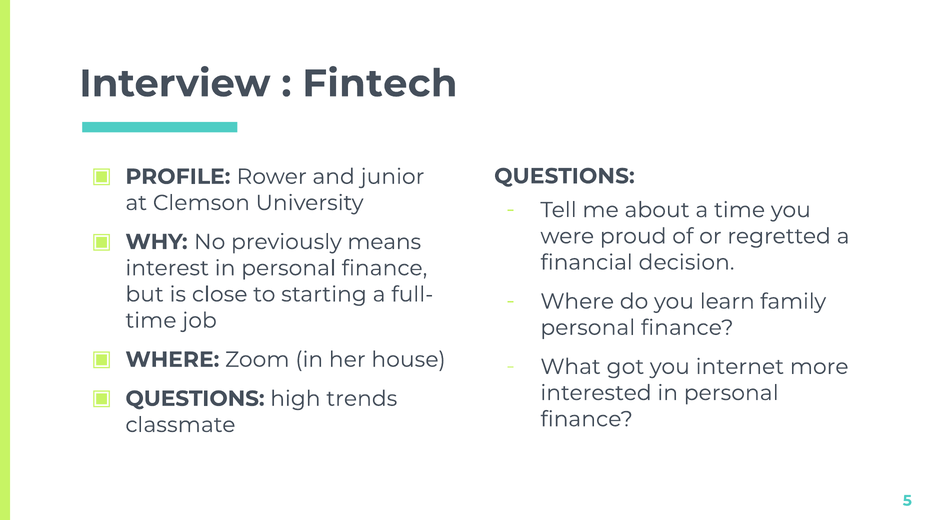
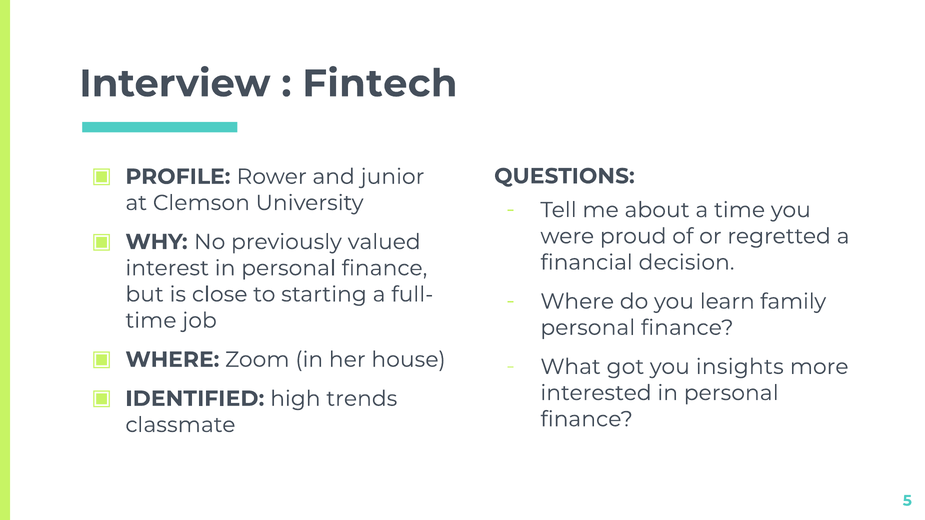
means: means -> valued
internet: internet -> insights
QUESTIONS at (195, 399): QUESTIONS -> IDENTIFIED
